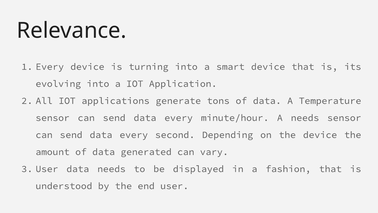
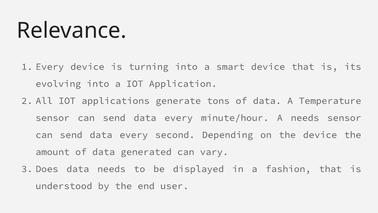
User at (47, 169): User -> Does
